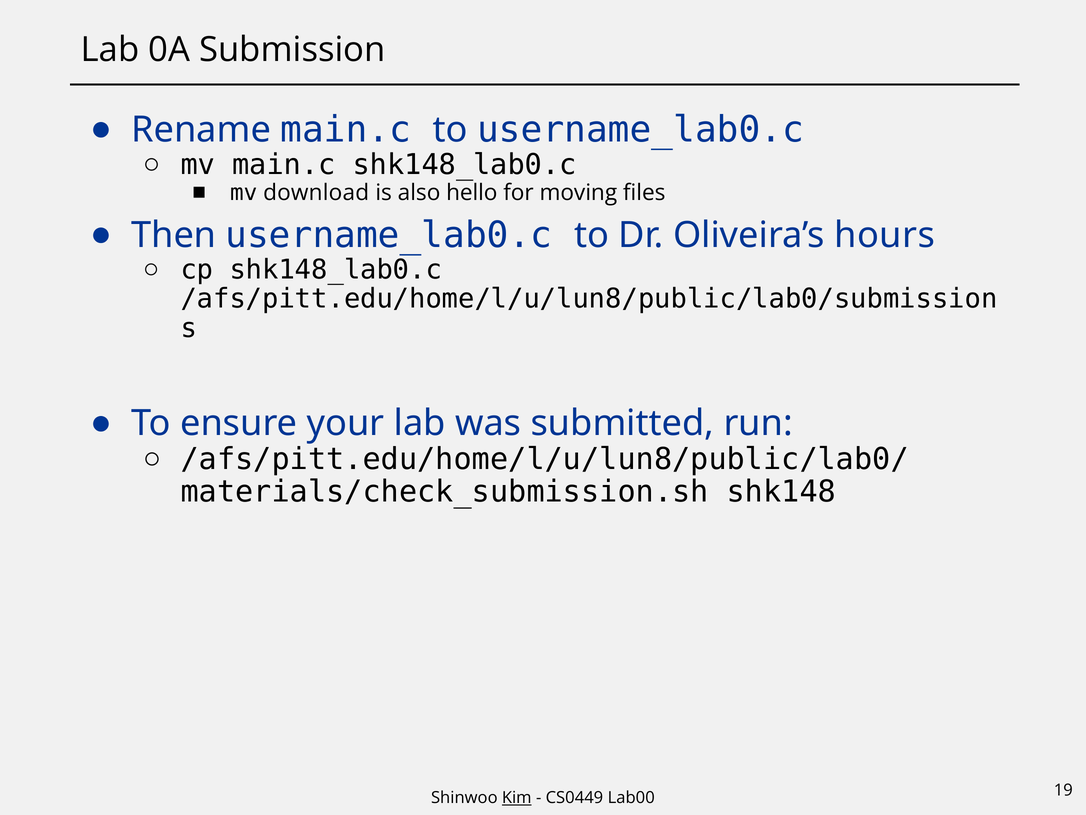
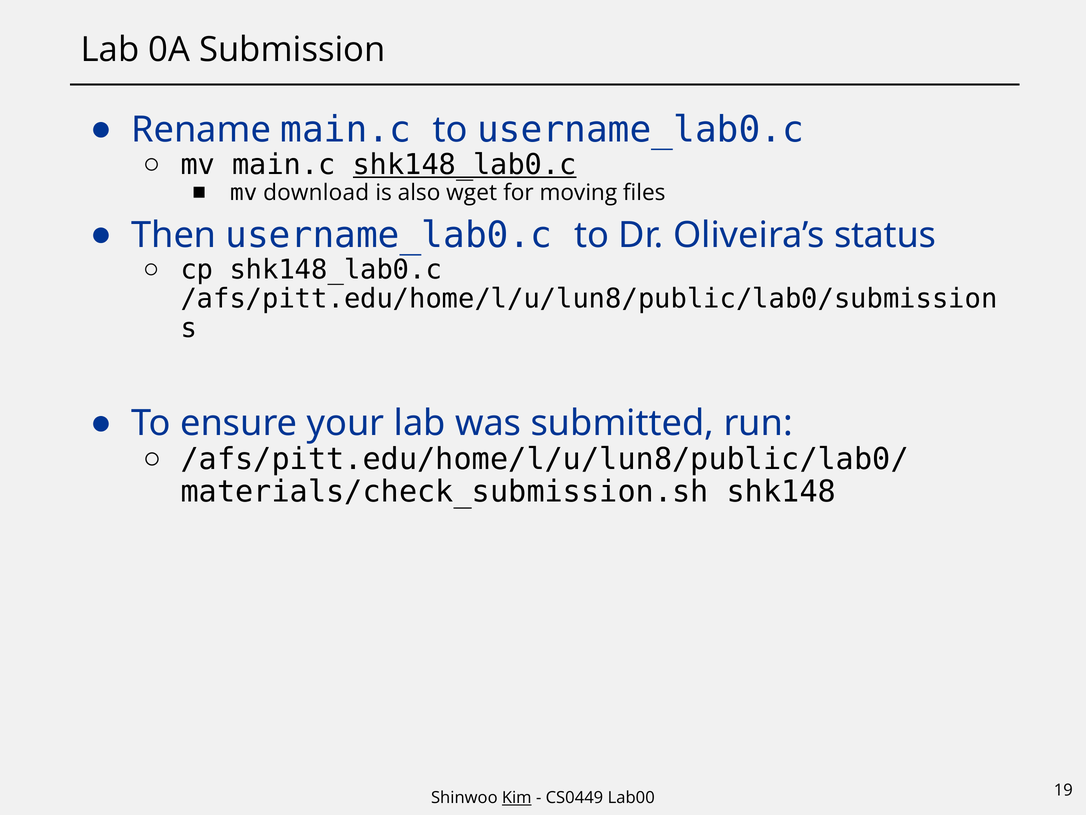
shk148_lab0.c at (465, 165) underline: none -> present
hello: hello -> wget
hours: hours -> status
